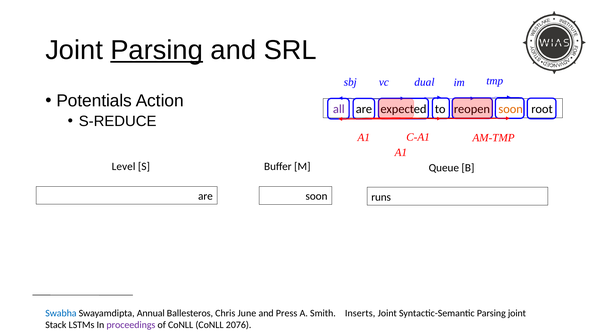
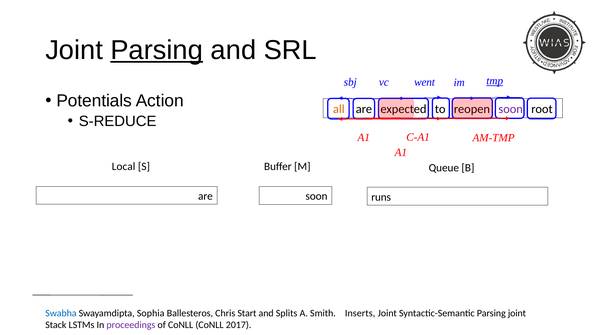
tmp underline: none -> present
dual: dual -> went
all colour: purple -> orange
soon at (511, 109) colour: orange -> purple
Level: Level -> Local
Annual: Annual -> Sophia
June: June -> Start
Press: Press -> Splits
2076: 2076 -> 2017
